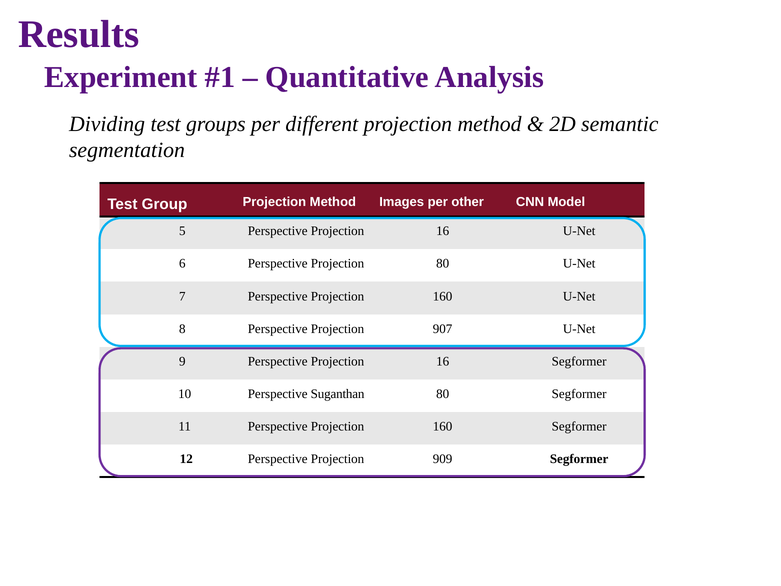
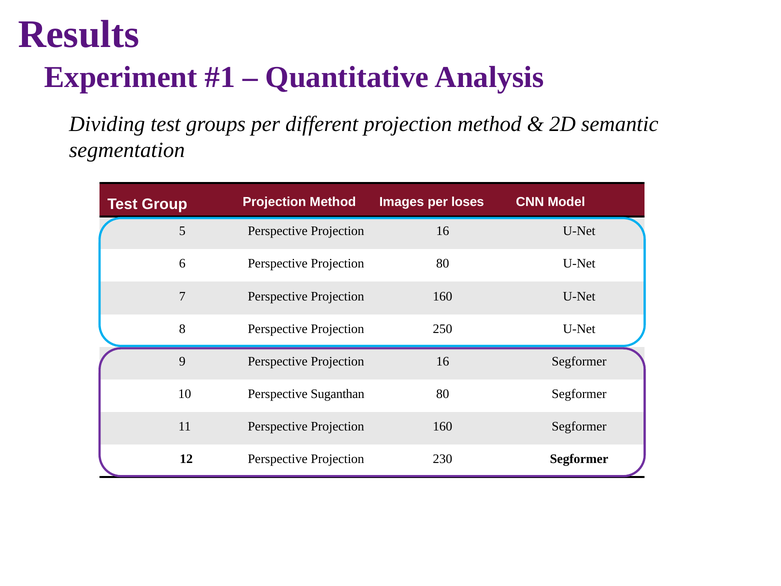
other: other -> loses
907: 907 -> 250
909: 909 -> 230
